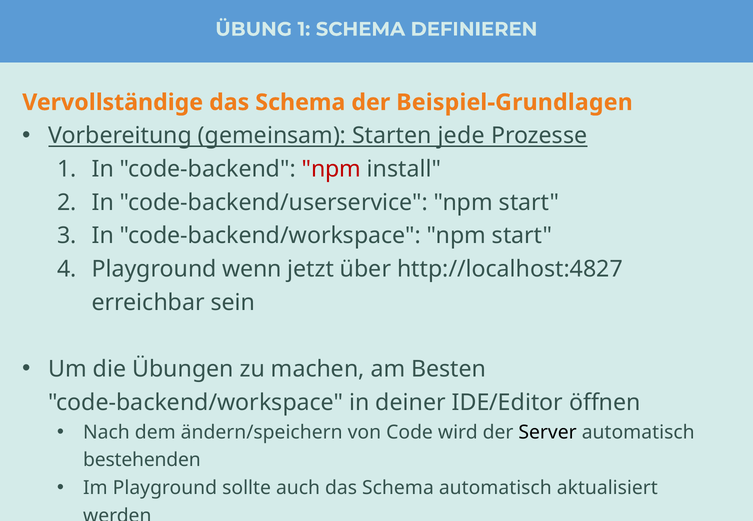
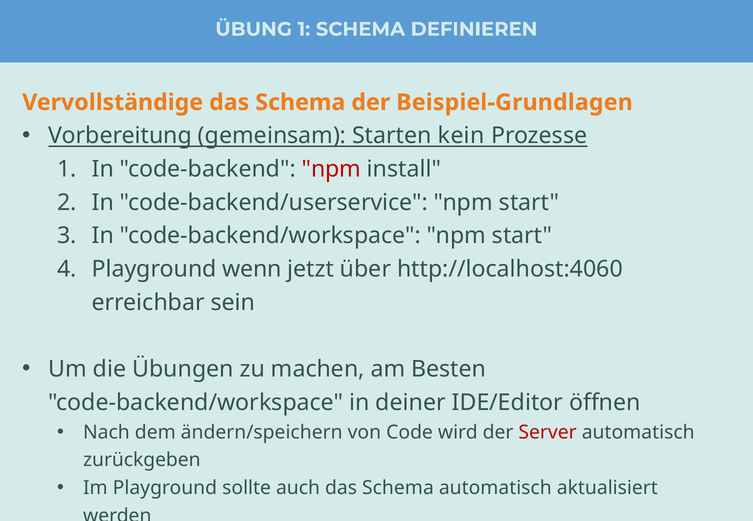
jede: jede -> kein
http://localhost:4827: http://localhost:4827 -> http://localhost:4060
Server colour: black -> red
bestehenden: bestehenden -> zurückgeben
